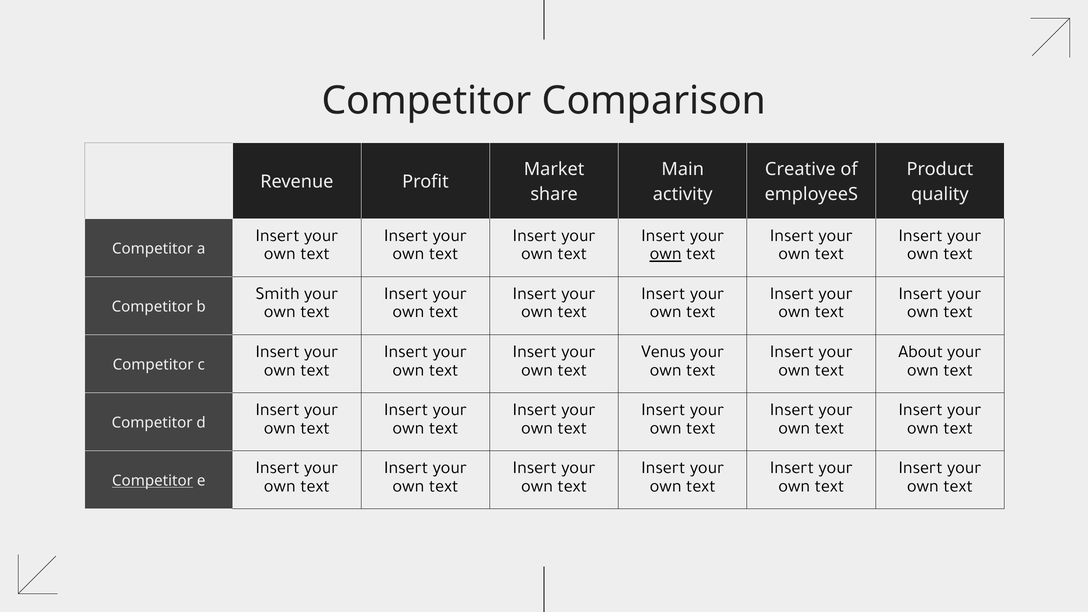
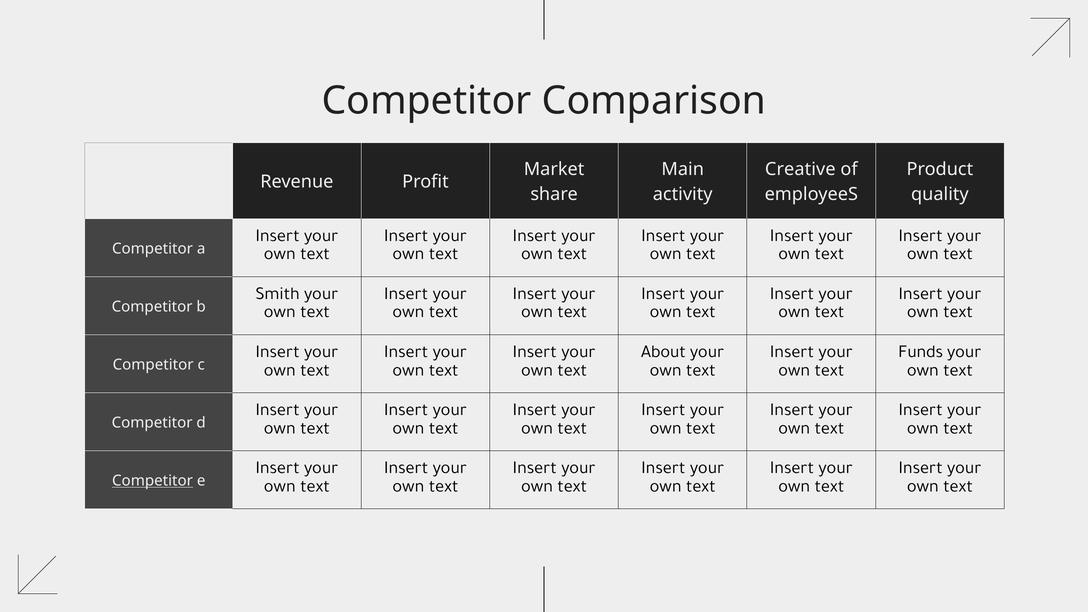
own at (666, 253) underline: present -> none
Venus: Venus -> About
About: About -> Funds
